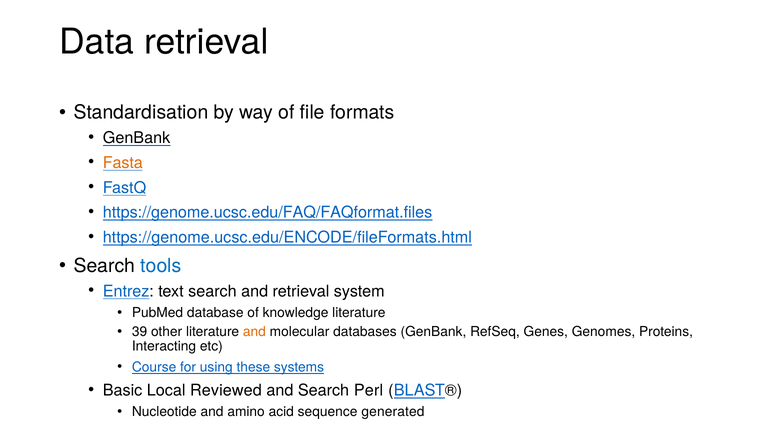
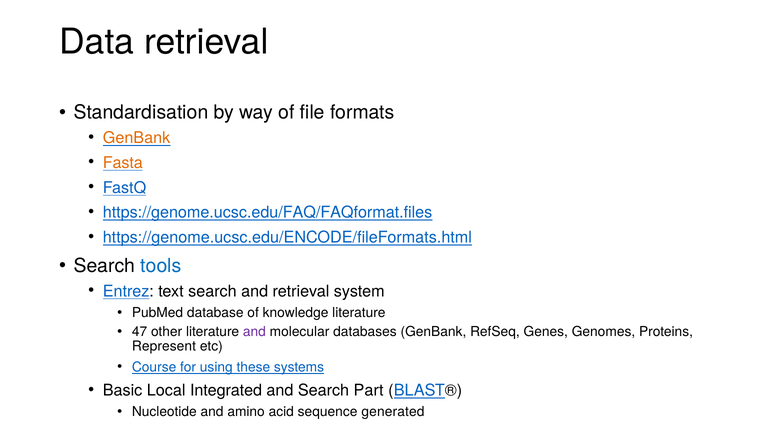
GenBank at (137, 138) colour: black -> orange
39: 39 -> 47
and at (254, 332) colour: orange -> purple
Interacting: Interacting -> Represent
Reviewed: Reviewed -> Integrated
Perl: Perl -> Part
